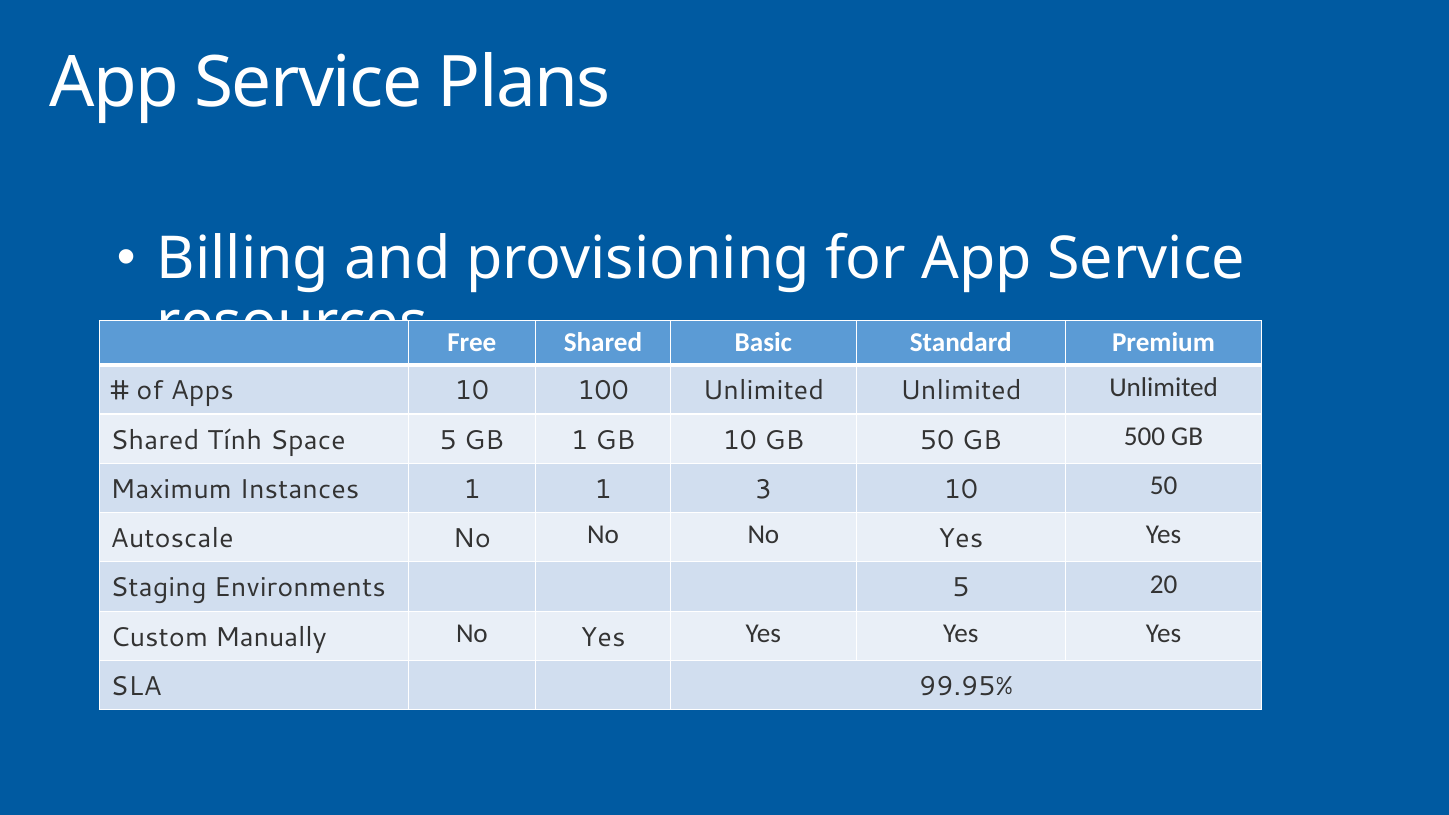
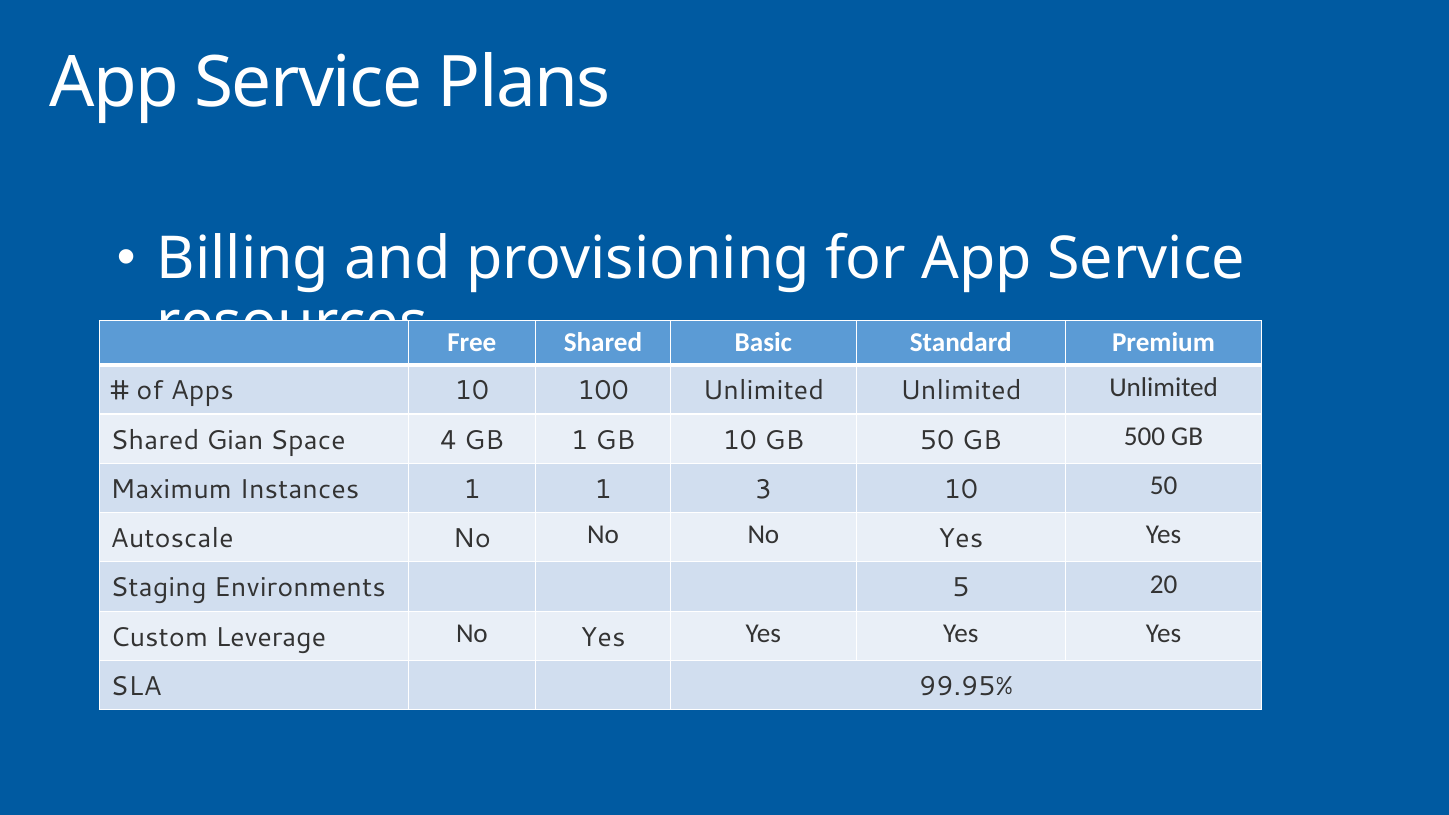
Tính: Tính -> Gian
Space 5: 5 -> 4
Manually: Manually -> Leverage
